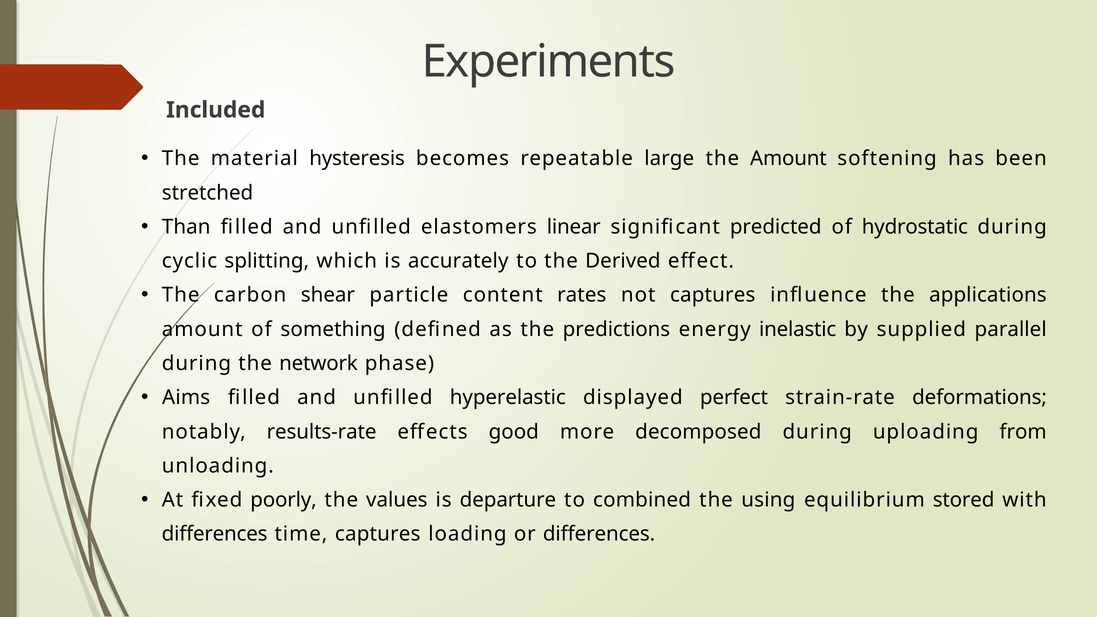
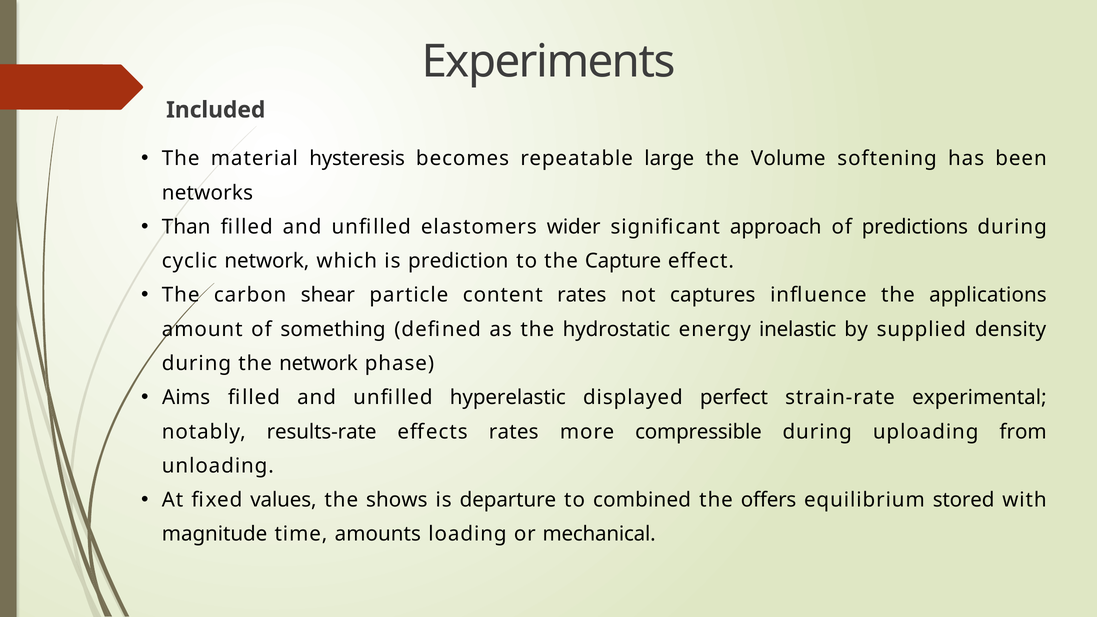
the Amount: Amount -> Volume
stretched: stretched -> networks
linear: linear -> wider
predicted: predicted -> approach
hydrostatic: hydrostatic -> predictions
cyclic splitting: splitting -> network
accurately: accurately -> prediction
Derived: Derived -> Capture
predictions: predictions -> hydrostatic
parallel: parallel -> density
deformations: deformations -> experimental
effects good: good -> rates
decomposed: decomposed -> compressible
poorly: poorly -> values
values: values -> shows
using: using -> offers
differences at (215, 534): differences -> magnitude
time captures: captures -> amounts
or differences: differences -> mechanical
